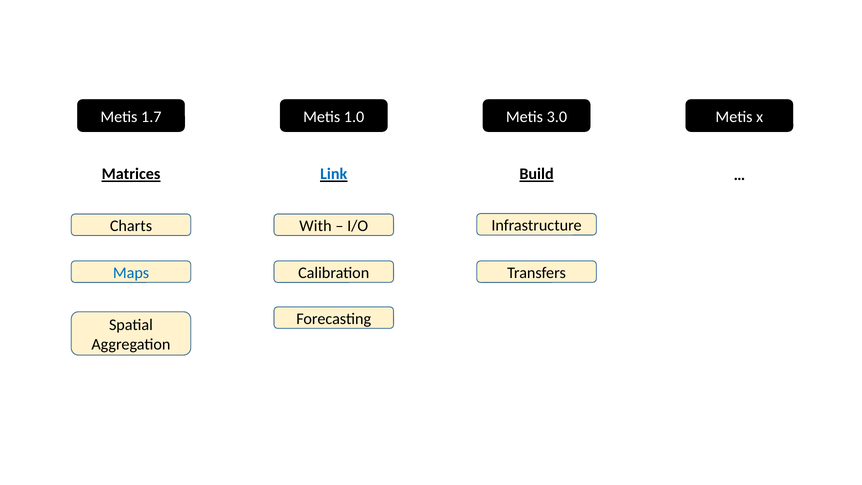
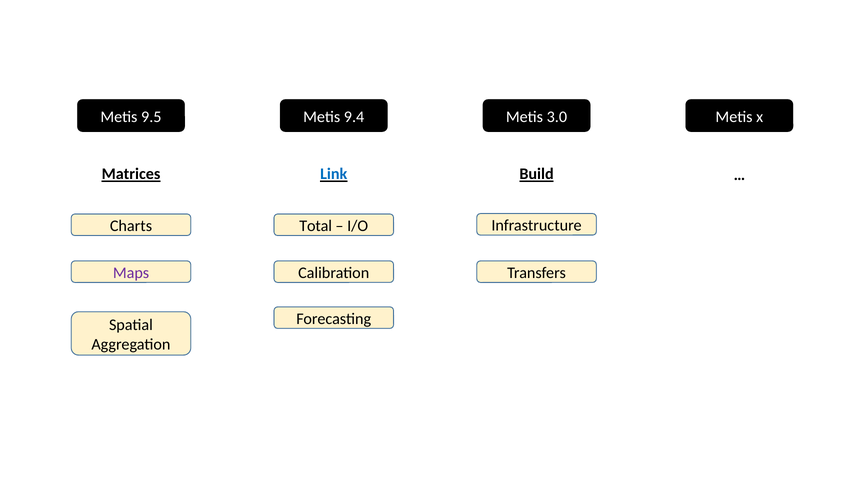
1.7: 1.7 -> 9.5
1.0: 1.0 -> 9.4
With: With -> Total
Maps colour: blue -> purple
